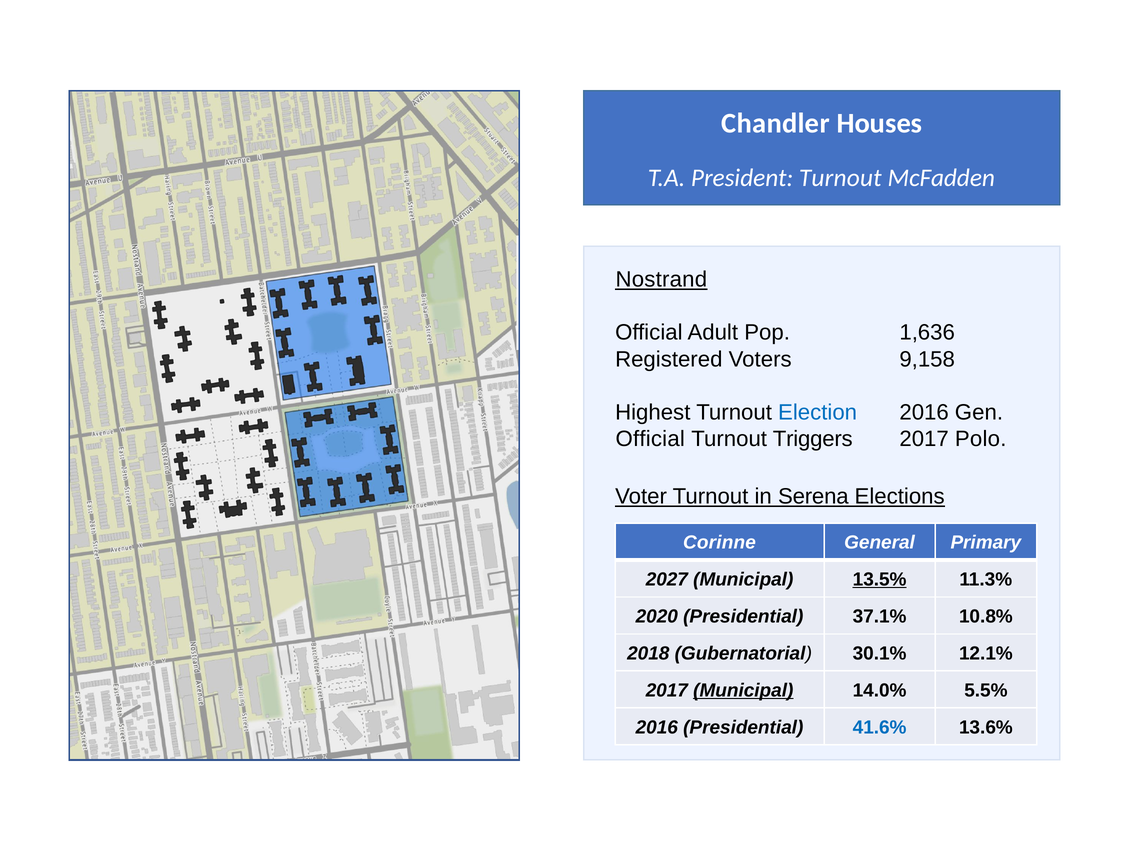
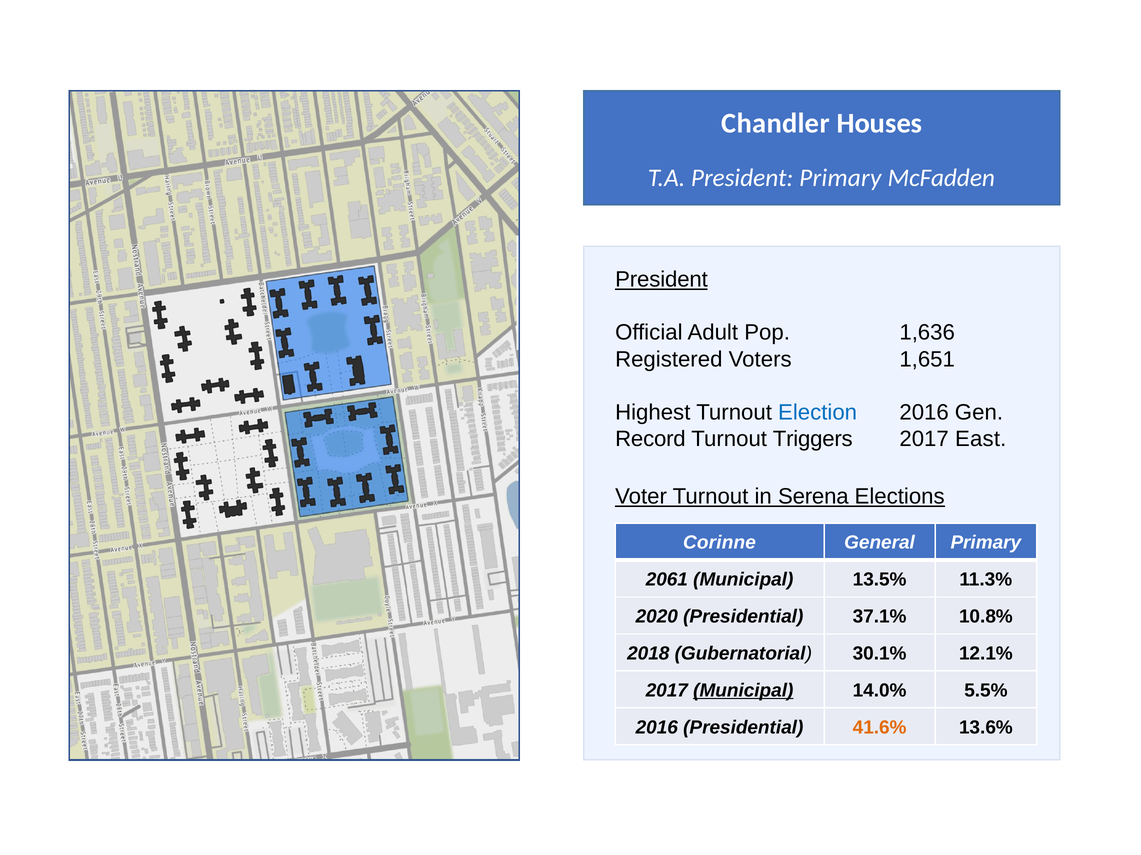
President Turnout: Turnout -> Primary
Nostrand at (661, 280): Nostrand -> President
9,158: 9,158 -> 1,651
Official at (650, 440): Official -> Record
Polo: Polo -> East
2027: 2027 -> 2061
13.5% underline: present -> none
41.6% colour: blue -> orange
